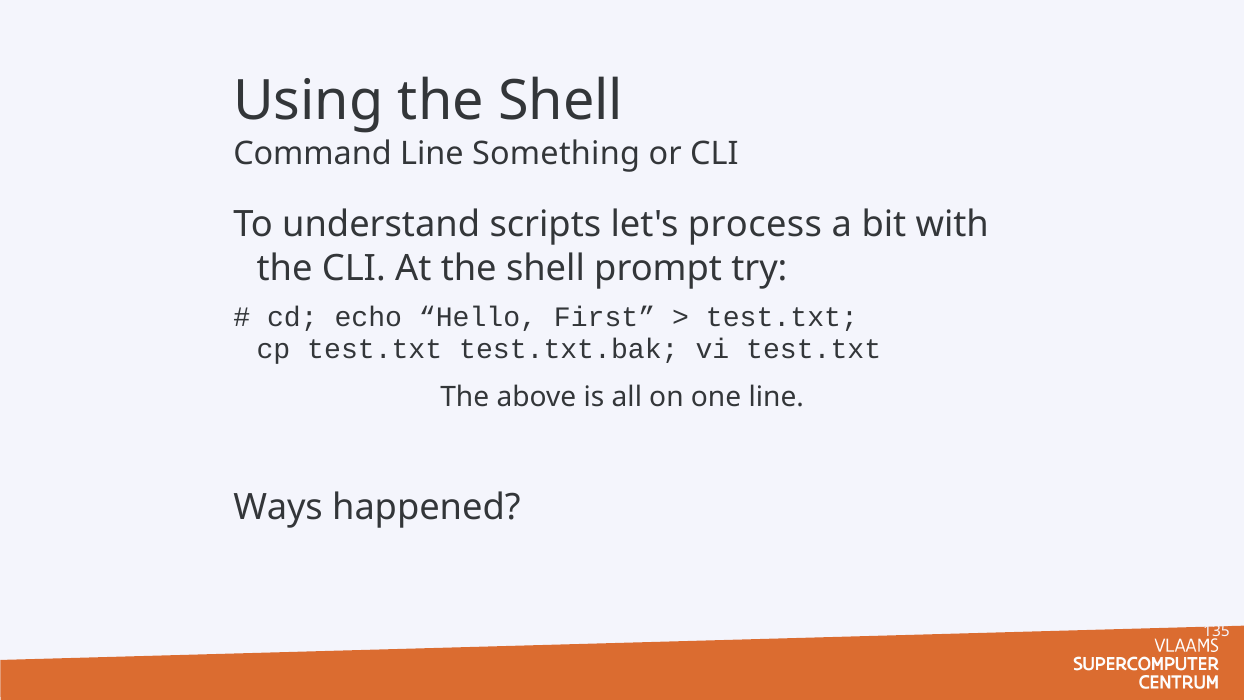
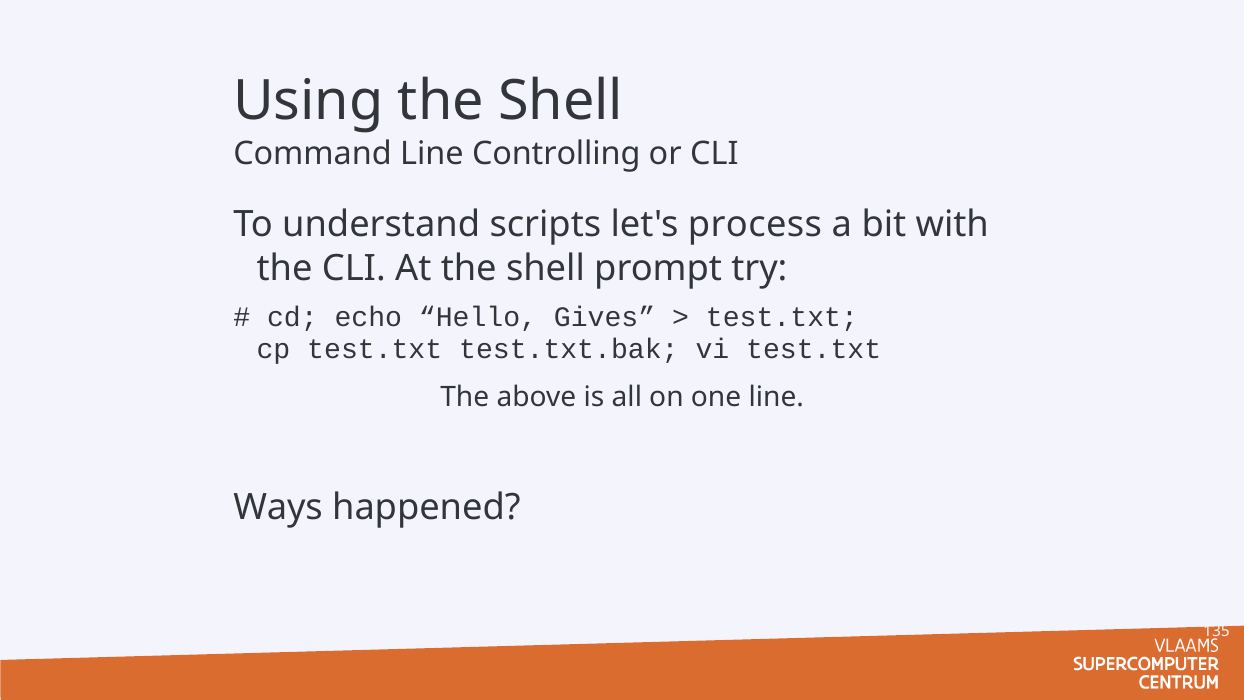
Something: Something -> Controlling
First: First -> Gives
